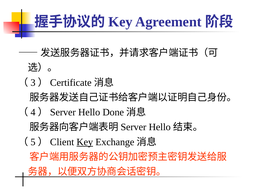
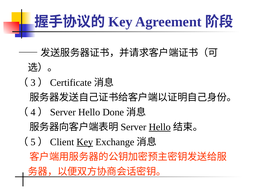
Hello at (160, 127) underline: none -> present
